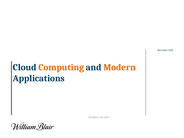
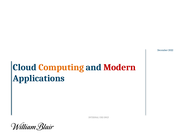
Modern colour: orange -> red
